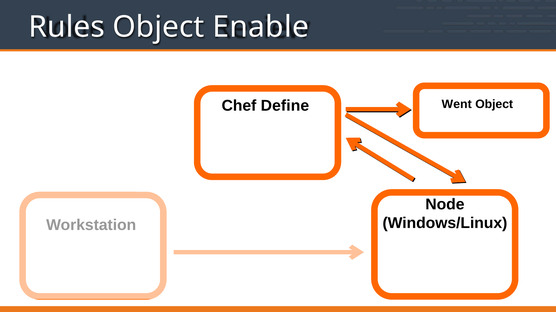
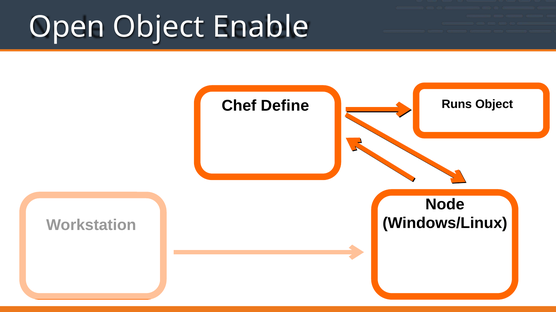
Rules: Rules -> Open
Went: Went -> Runs
